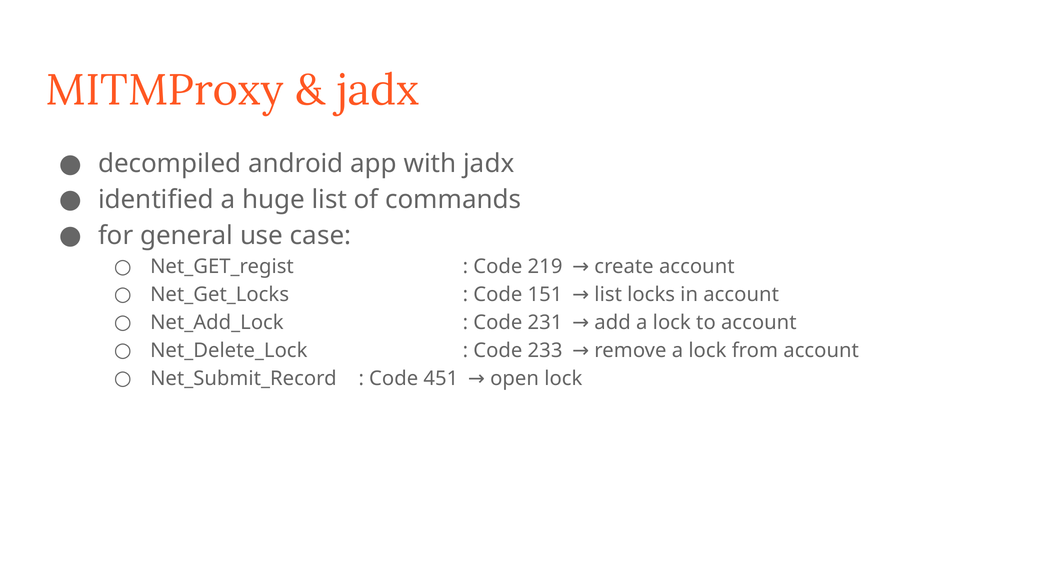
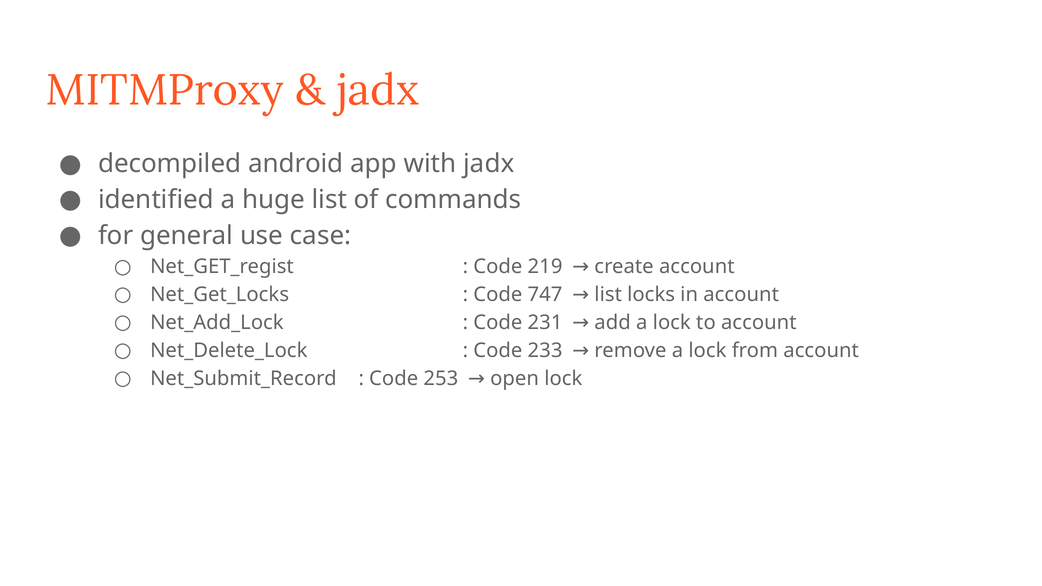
151: 151 -> 747
451: 451 -> 253
